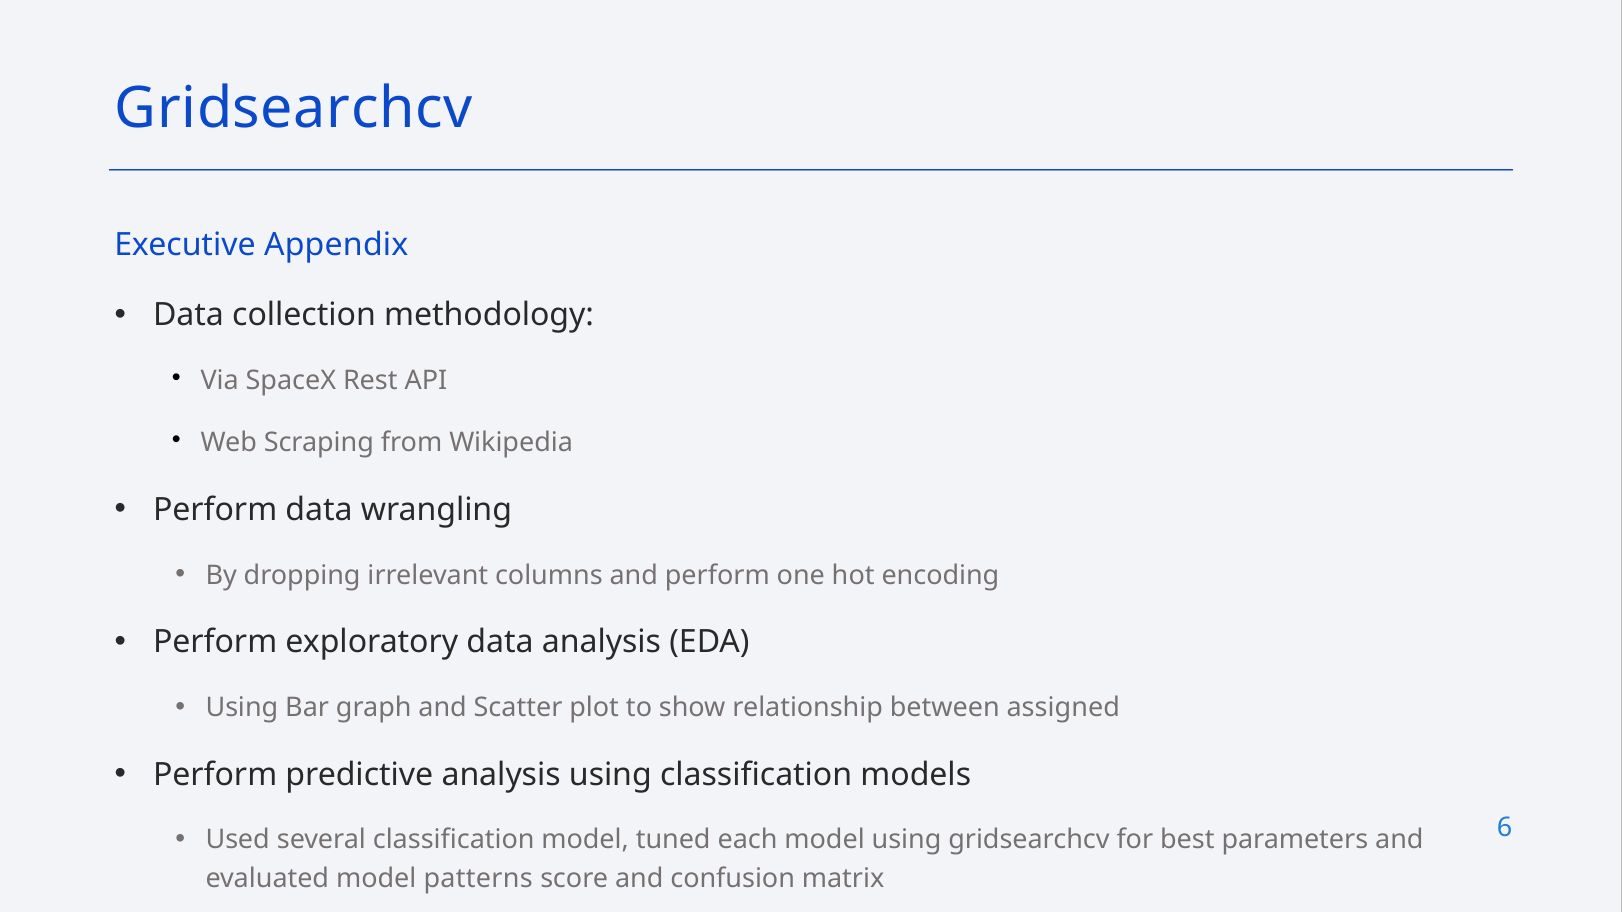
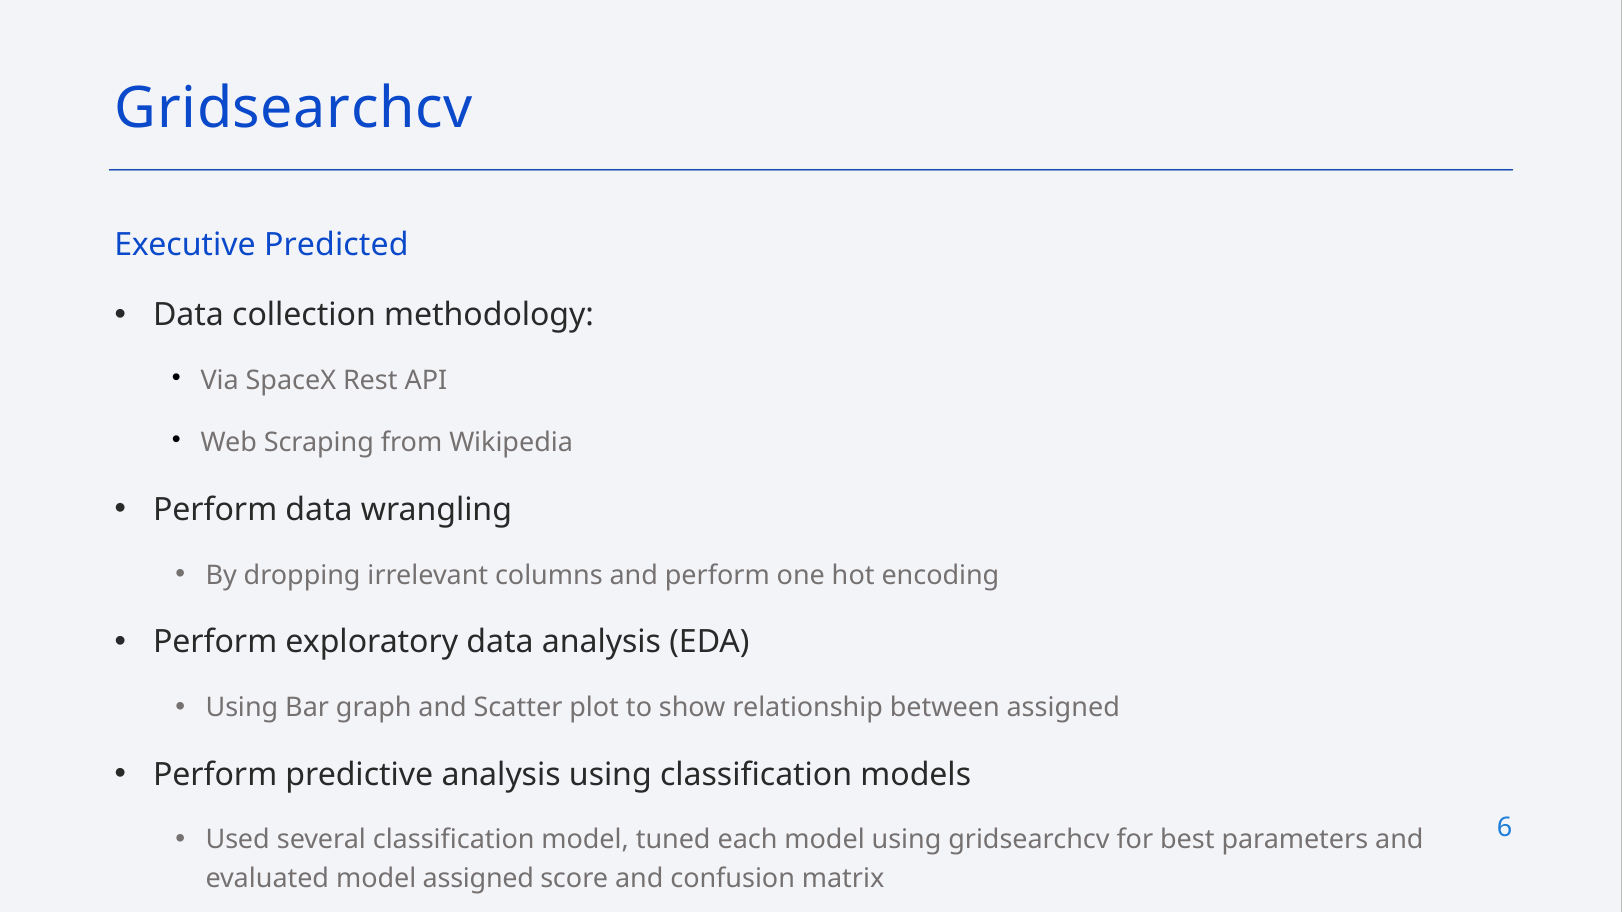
Appendix: Appendix -> Predicted
model patterns: patterns -> assigned
